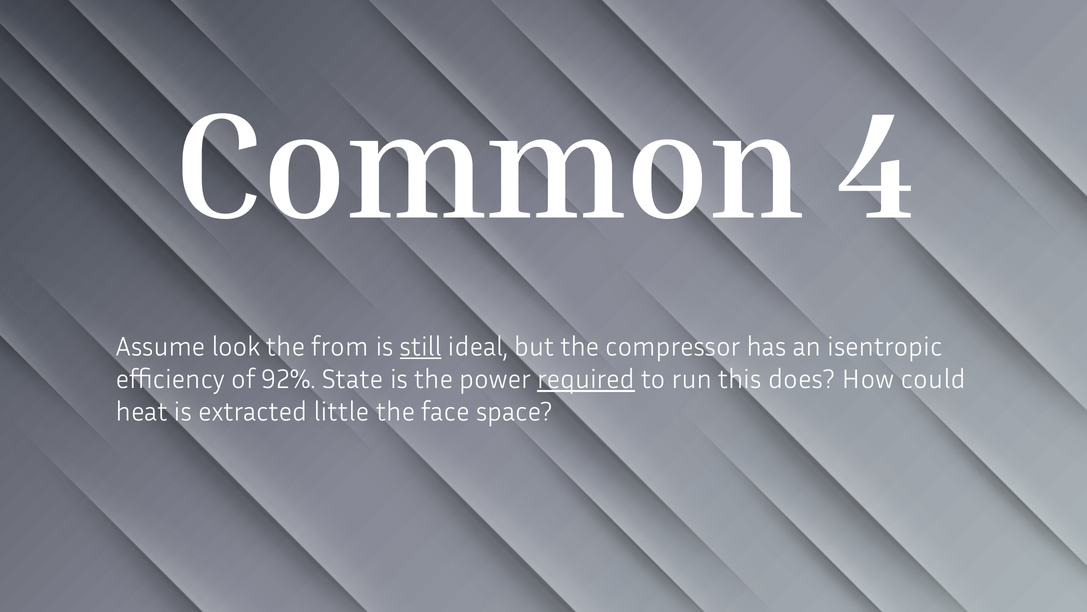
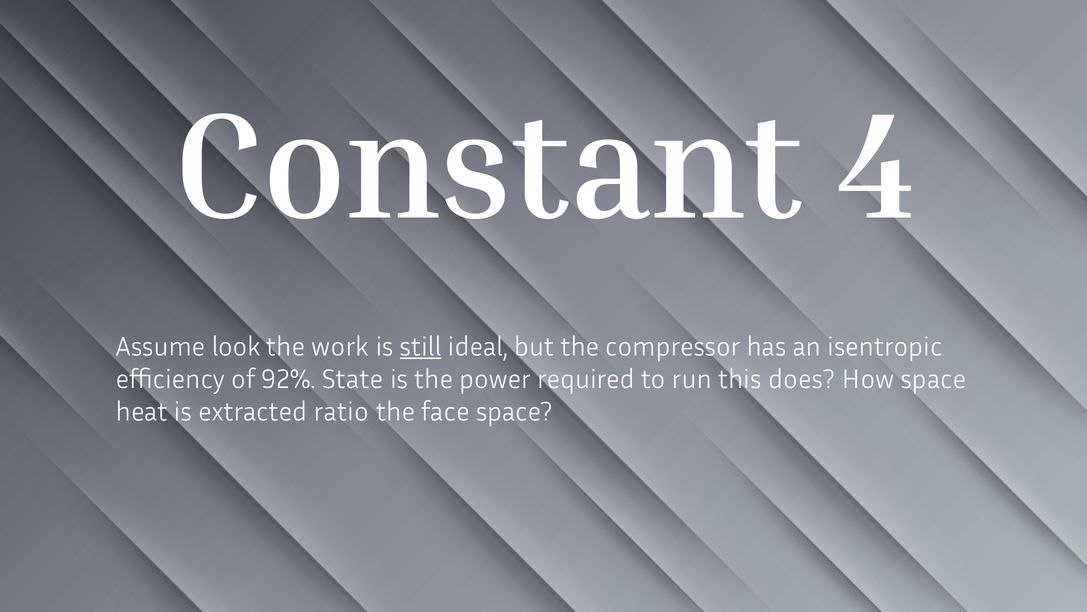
Common: Common -> Constant
from: from -> work
required underline: present -> none
How could: could -> space
little: little -> ratio
